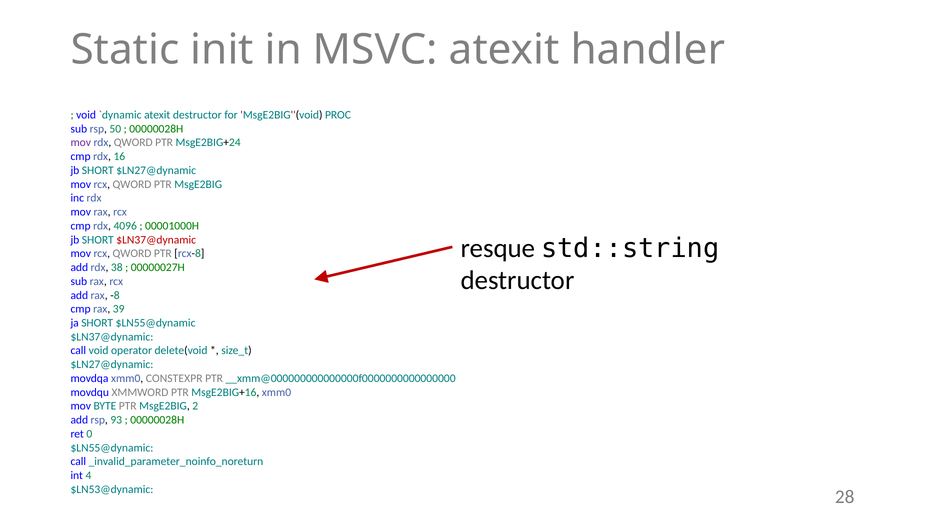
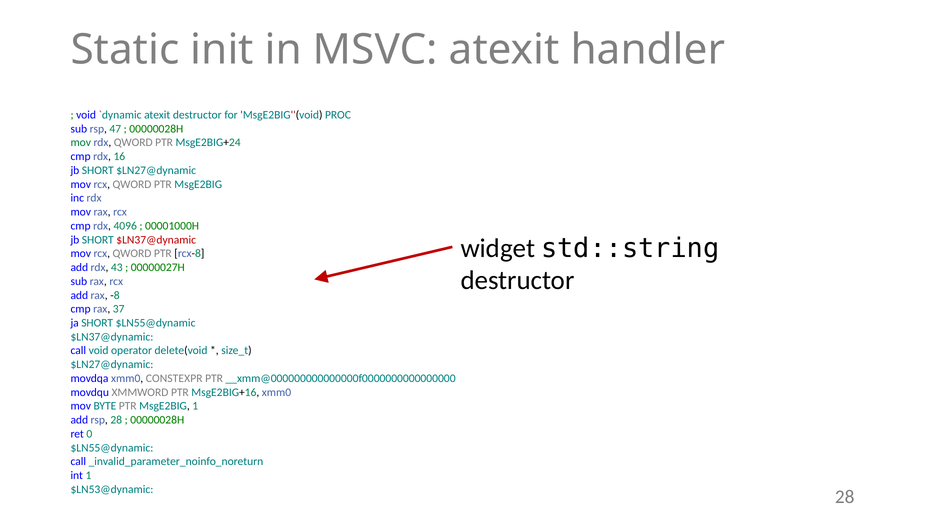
50: 50 -> 47
mov at (81, 143) colour: purple -> green
resque: resque -> widget
38: 38 -> 43
39: 39 -> 37
MsgE2BIG 2: 2 -> 1
rsp 93: 93 -> 28
int 4: 4 -> 1
